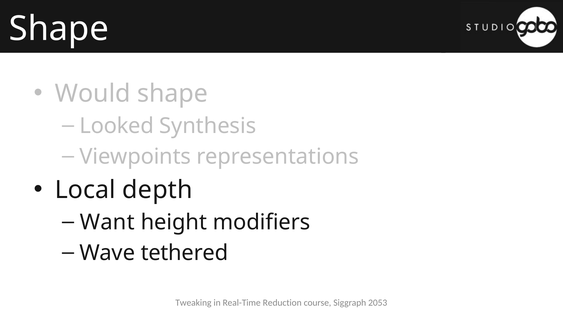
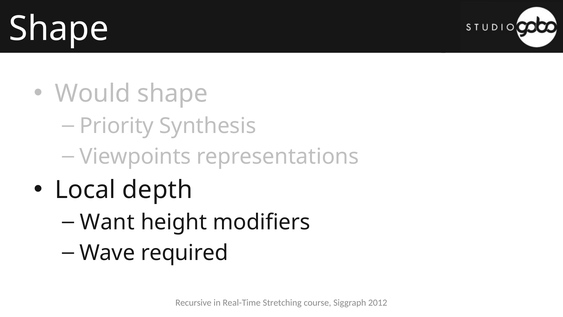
Looked: Looked -> Priority
tethered: tethered -> required
Tweaking: Tweaking -> Recursive
Reduction: Reduction -> Stretching
2053: 2053 -> 2012
